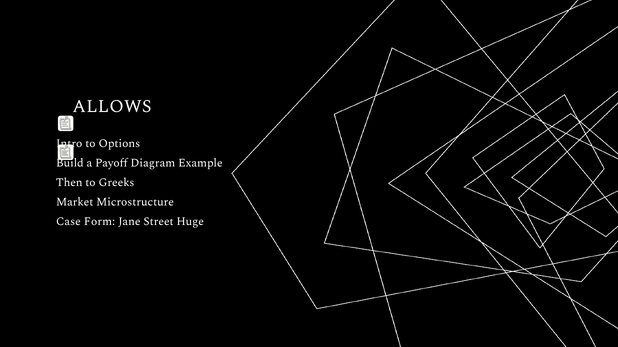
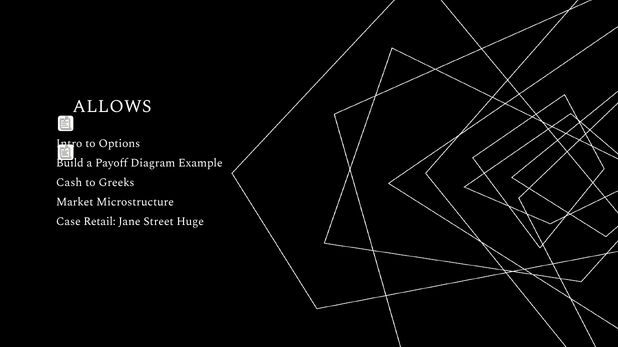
Then: Then -> Cash
Form: Form -> Retail
